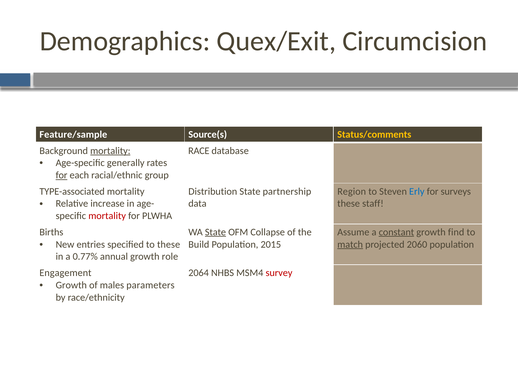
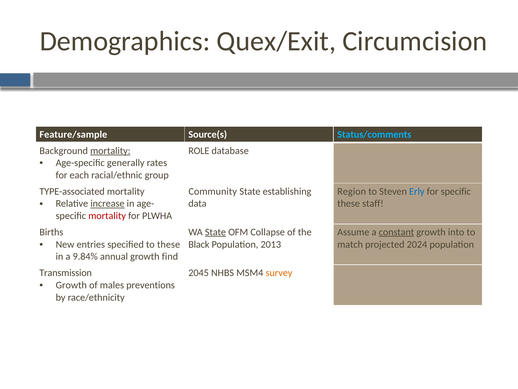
Status/comments colour: yellow -> light blue
RACE: RACE -> ROLE
for at (62, 175) underline: present -> none
Distribution: Distribution -> Community
partnership: partnership -> establishing
for surveys: surveys -> specific
increase underline: none -> present
find: find -> into
Build: Build -> Black
2015: 2015 -> 2013
match underline: present -> none
2060: 2060 -> 2024
0.77%: 0.77% -> 9.84%
role: role -> find
Engagement: Engagement -> Transmission
2064: 2064 -> 2045
survey colour: red -> orange
parameters: parameters -> preventions
